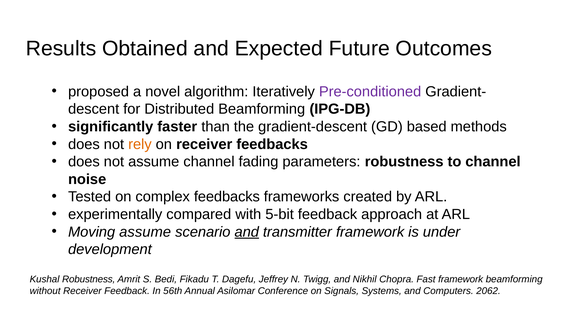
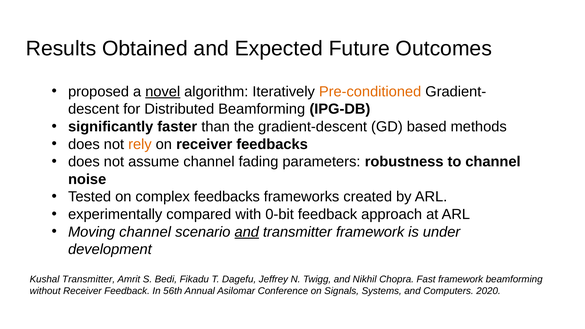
novel underline: none -> present
Pre-conditioned colour: purple -> orange
5-bit: 5-bit -> 0-bit
Moving assume: assume -> channel
Kushal Robustness: Robustness -> Transmitter
2062: 2062 -> 2020
